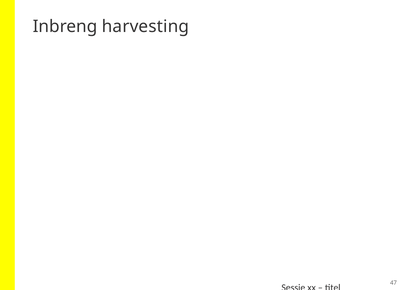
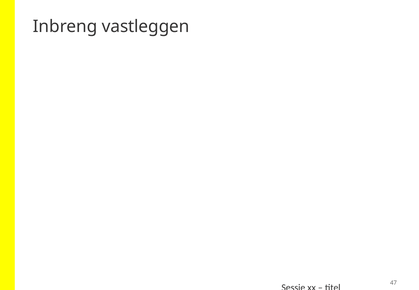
harvesting: harvesting -> vastleggen
